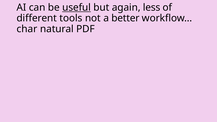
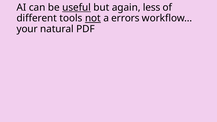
not underline: none -> present
better: better -> errors
char: char -> your
